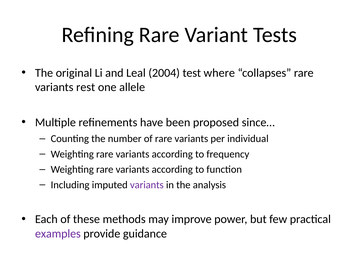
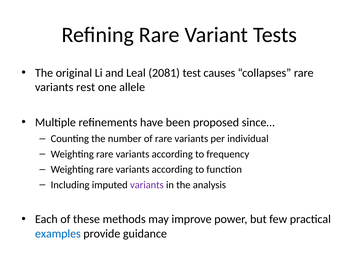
2004: 2004 -> 2081
where: where -> causes
examples colour: purple -> blue
